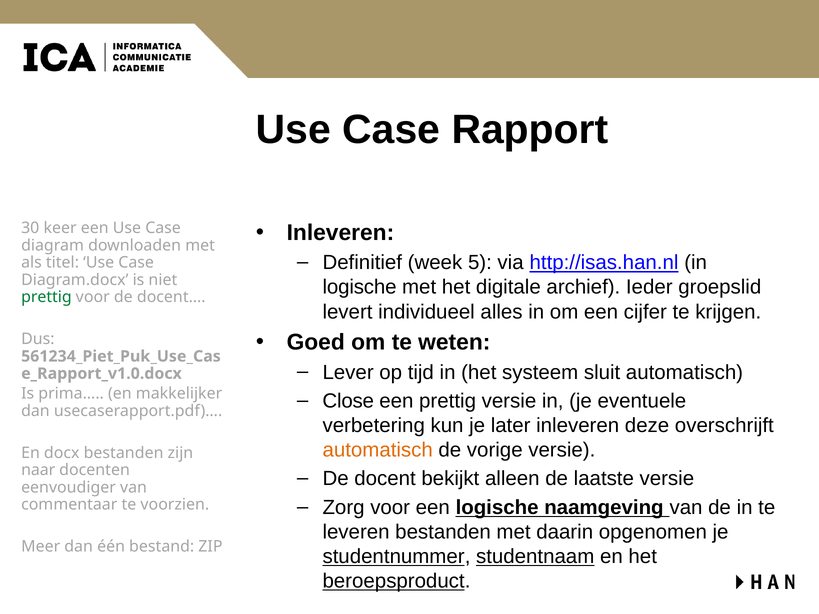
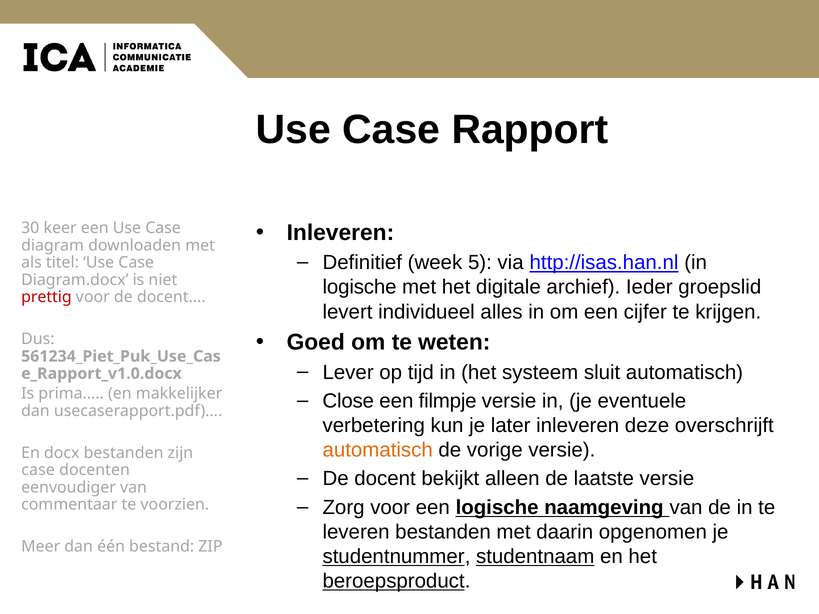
prettig at (46, 297) colour: green -> red
een prettig: prettig -> filmpje
naar at (38, 470): naar -> case
